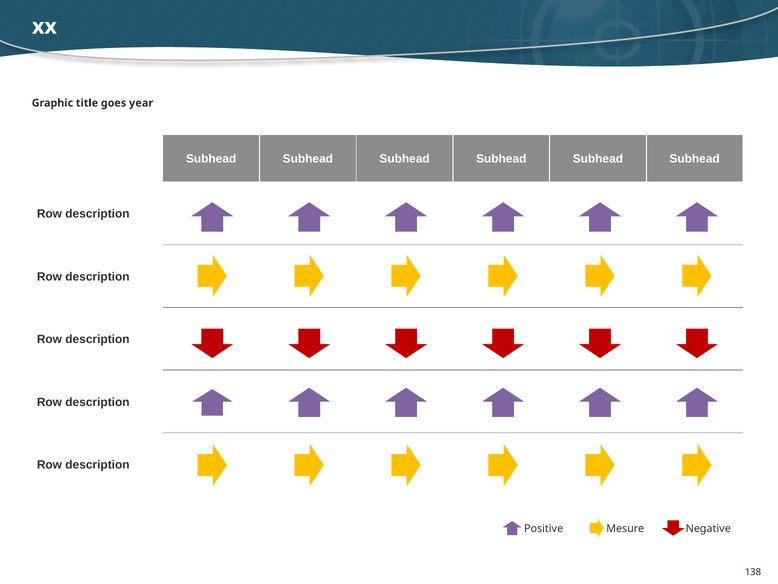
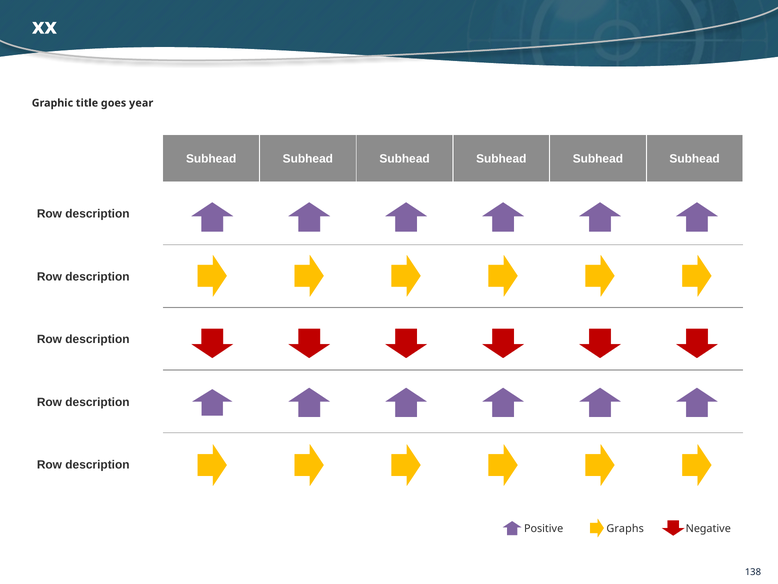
Mesure: Mesure -> Graphs
